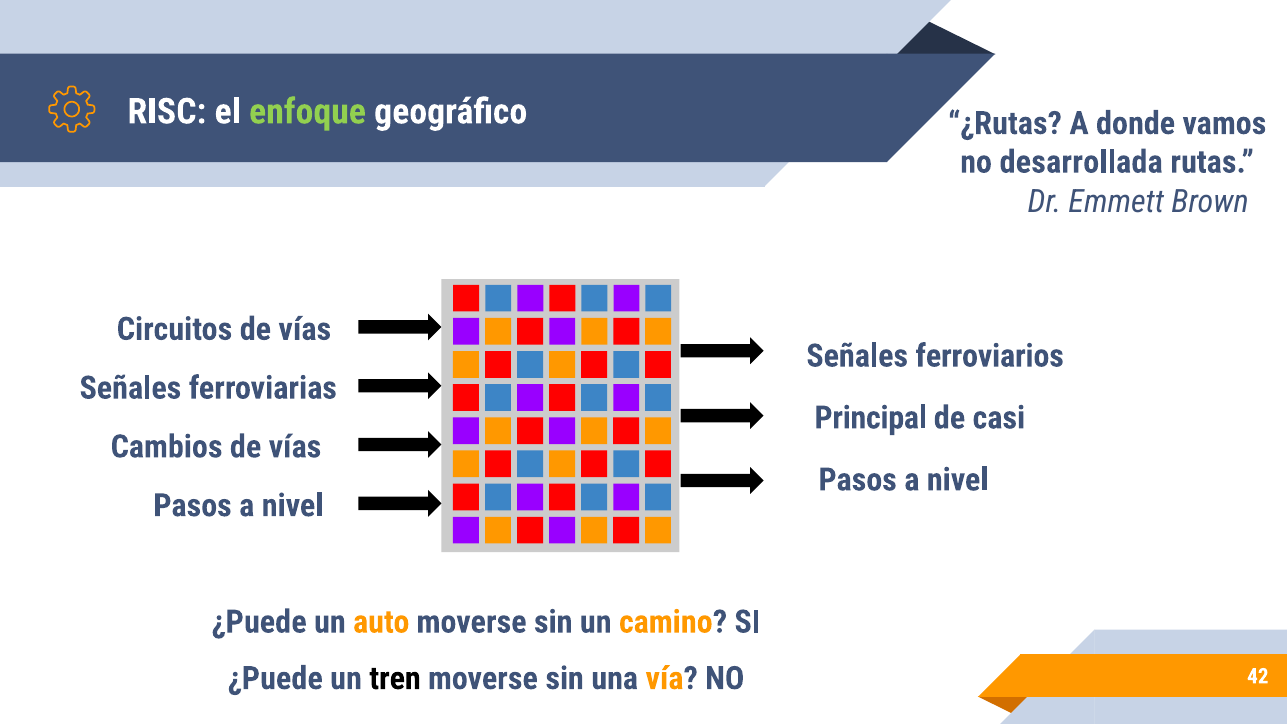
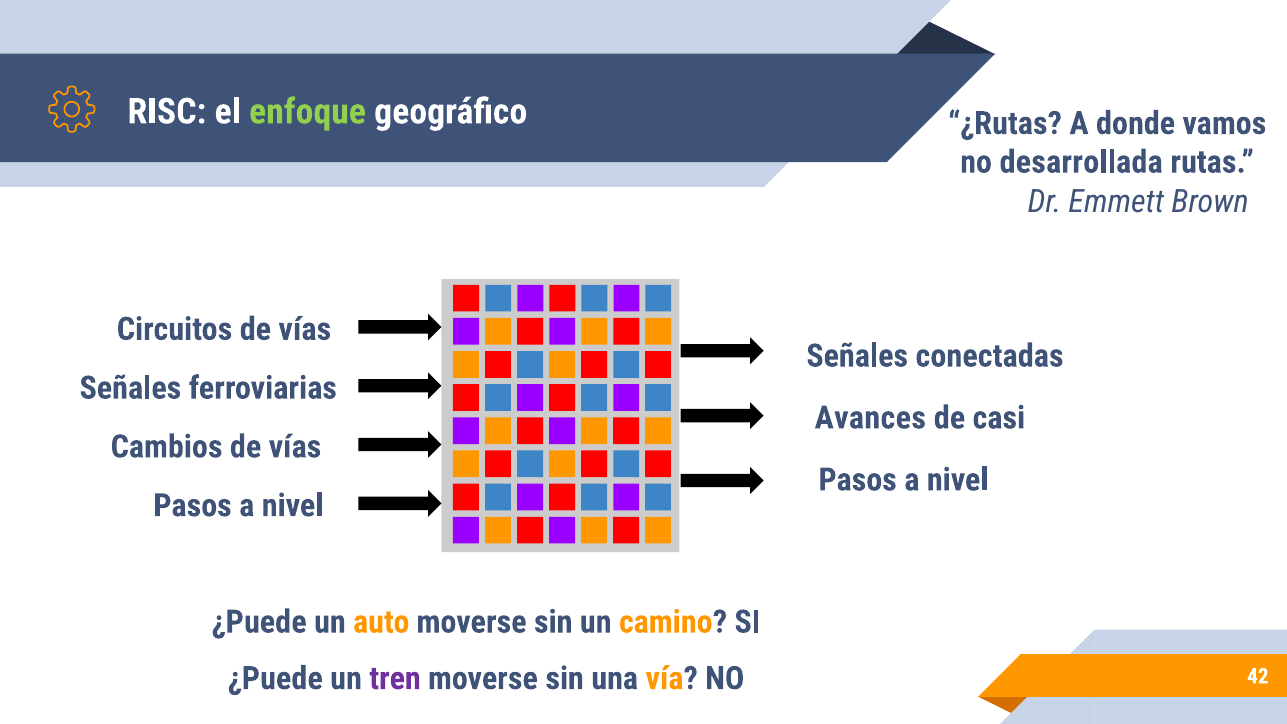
ferroviarios: ferroviarios -> conectadas
Principal: Principal -> Avances
tren colour: black -> purple
